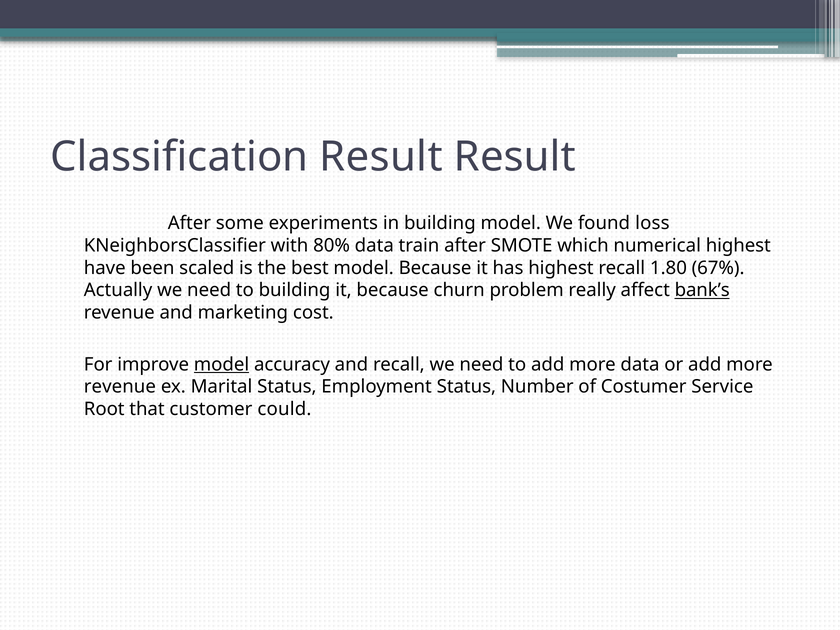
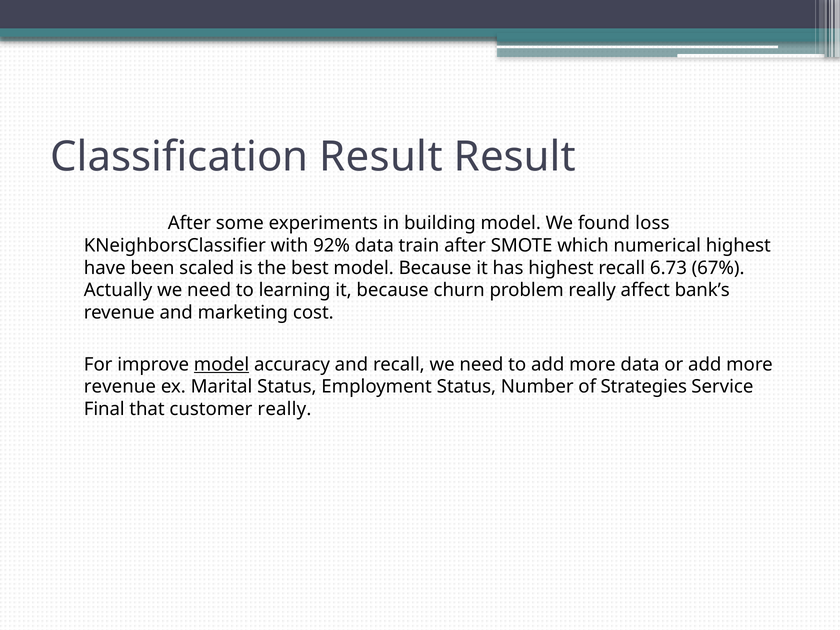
80%: 80% -> 92%
1.80: 1.80 -> 6.73
to building: building -> learning
bank’s underline: present -> none
Costumer: Costumer -> Strategies
Root: Root -> Final
customer could: could -> really
